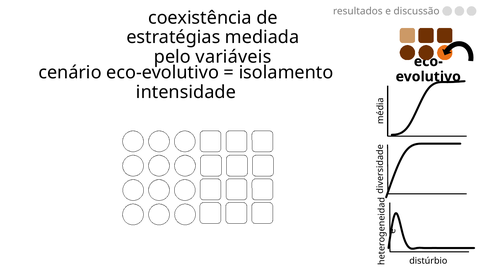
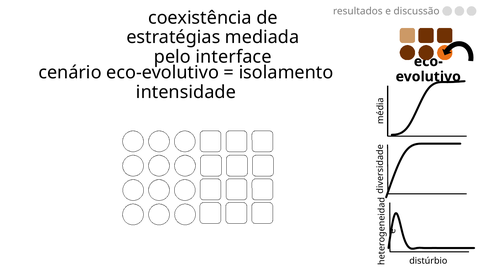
variáveis: variáveis -> interface
